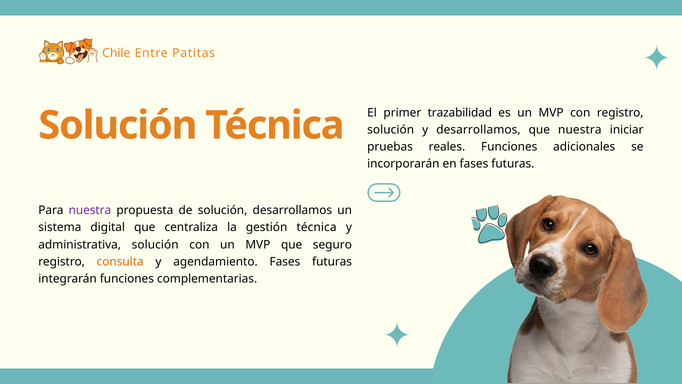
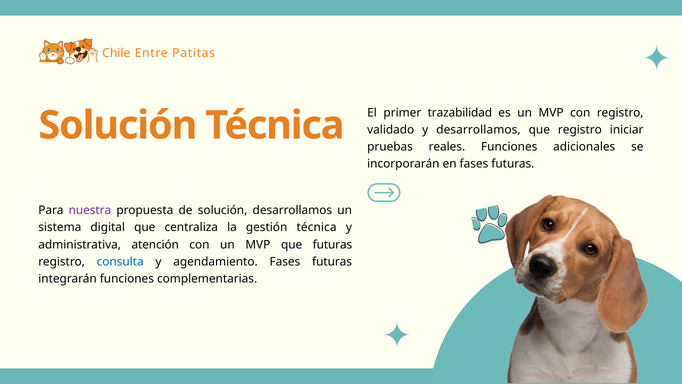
solución at (391, 130): solución -> validado
que nuestra: nuestra -> registro
administrativa solución: solución -> atención
que seguro: seguro -> futuras
consulta colour: orange -> blue
